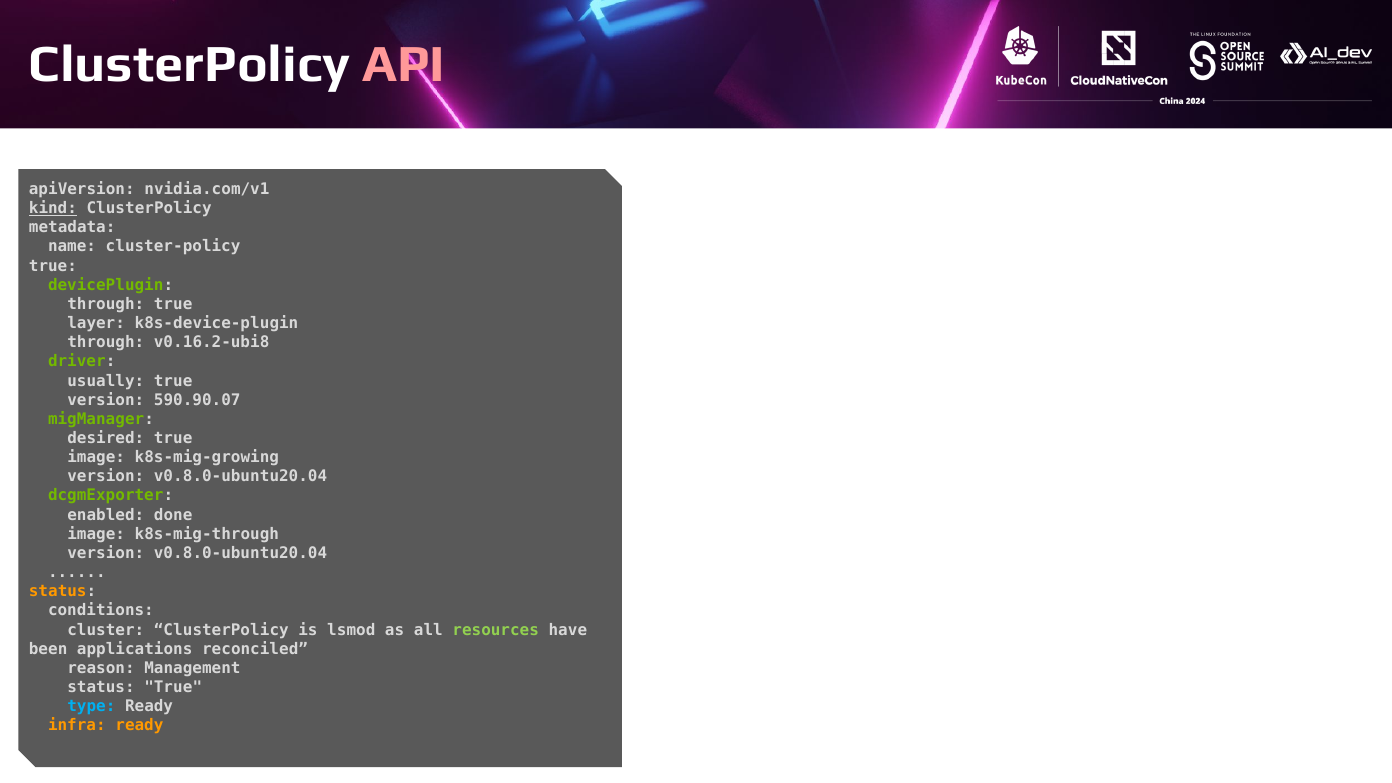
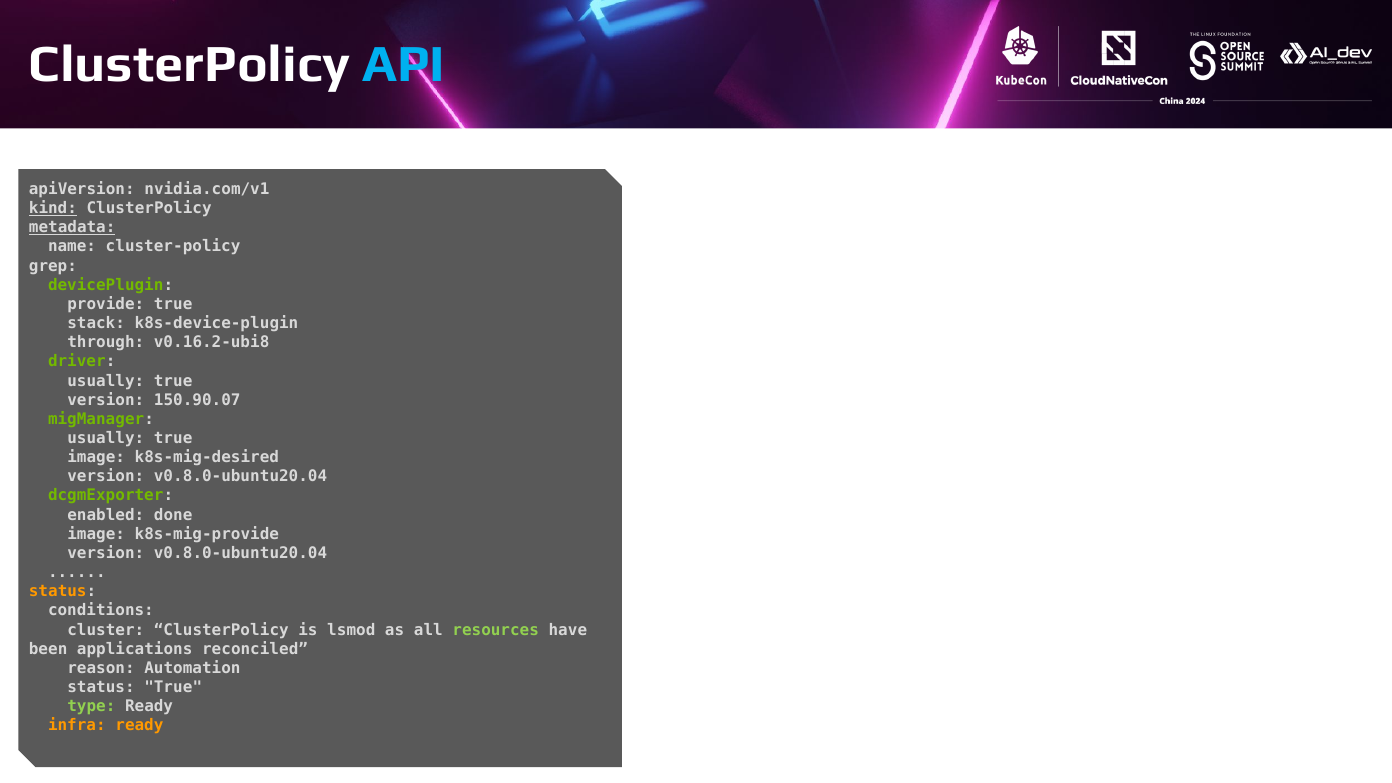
API colour: pink -> light blue
metadata underline: none -> present
true at (53, 266): true -> grep
through at (106, 304): through -> provide
layer: layer -> stack
590.90.07: 590.90.07 -> 150.90.07
desired at (106, 438): desired -> usually
k8s-mig-growing: k8s-mig-growing -> k8s-mig-desired
k8s-mig-through: k8s-mig-through -> k8s-mig-provide
Management: Management -> Automation
type colour: light blue -> light green
